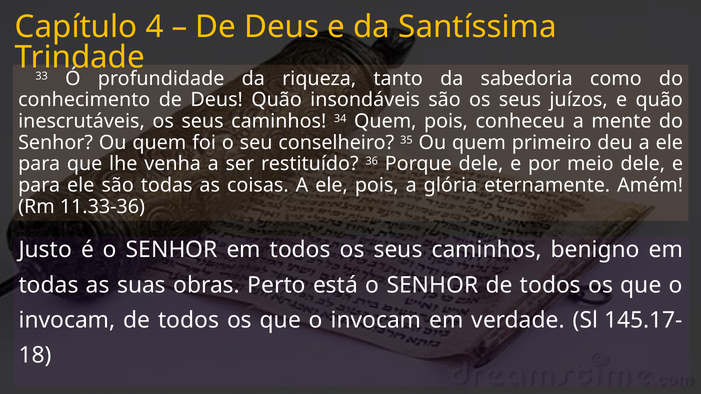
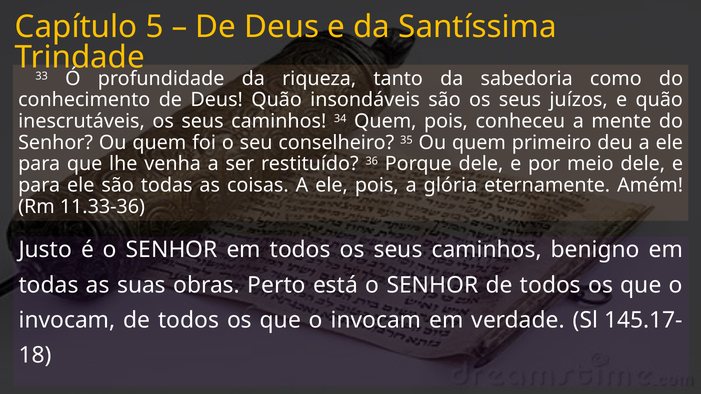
4: 4 -> 5
